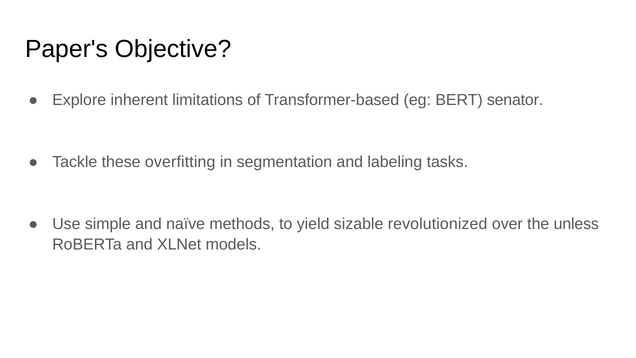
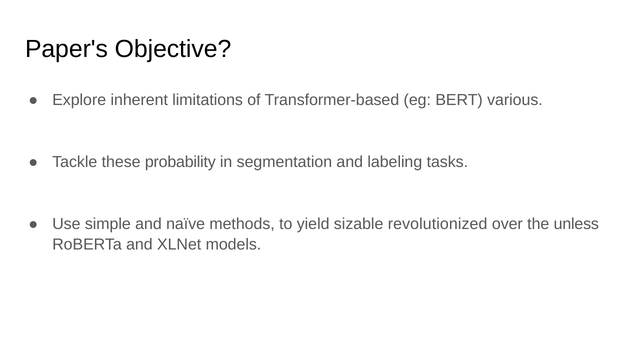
senator: senator -> various
overfitting: overfitting -> probability
